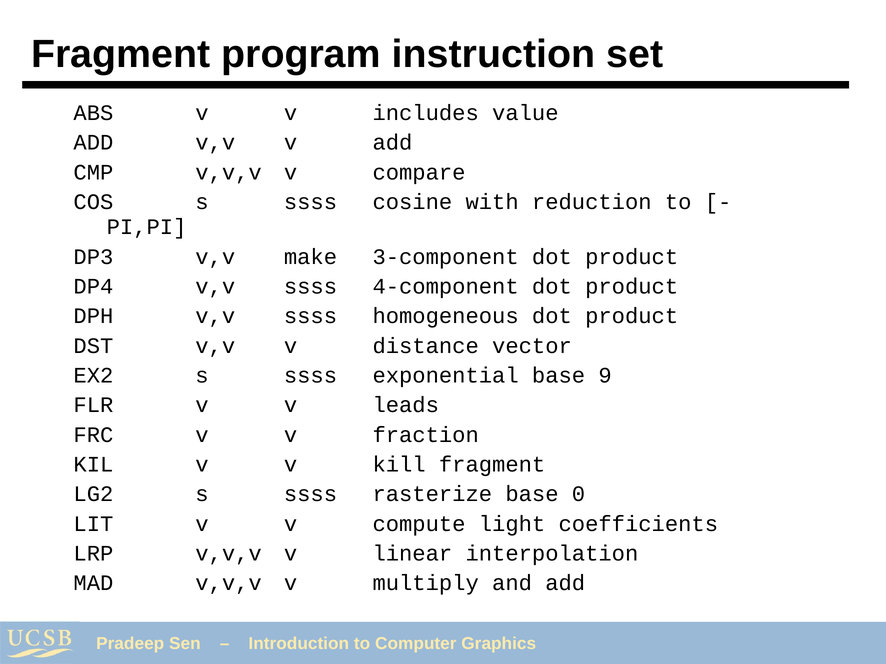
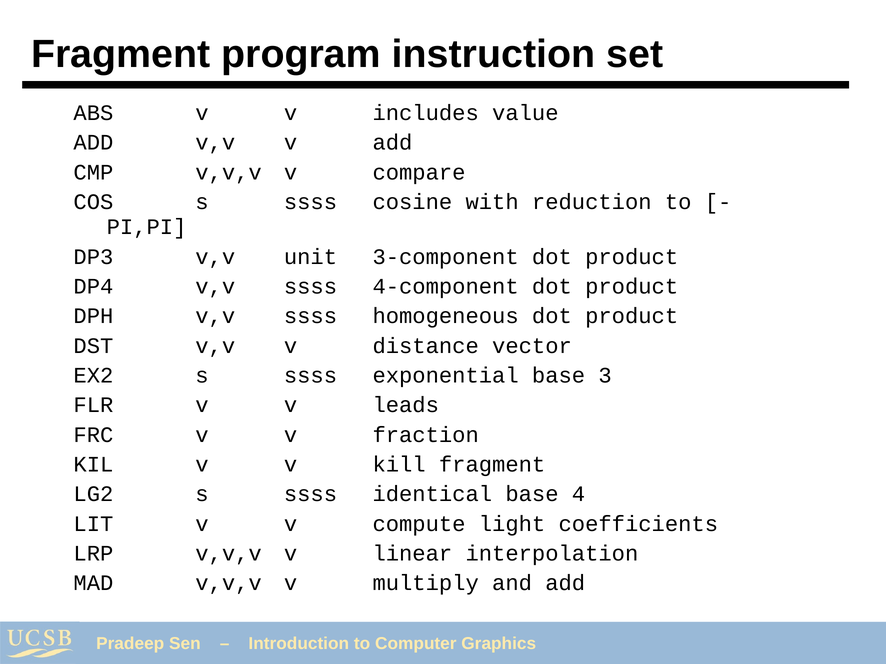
make: make -> unit
9: 9 -> 3
rasterize: rasterize -> identical
0: 0 -> 4
